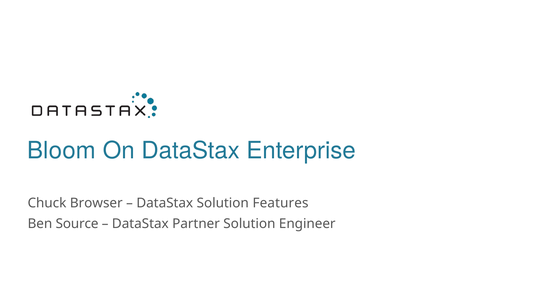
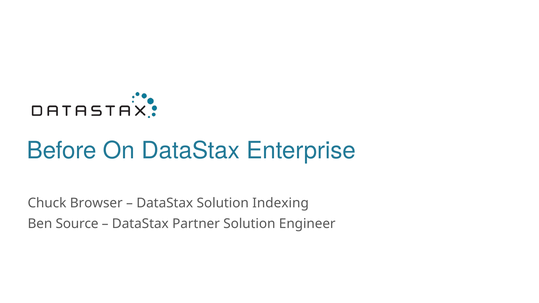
Bloom: Bloom -> Before
Features: Features -> Indexing
